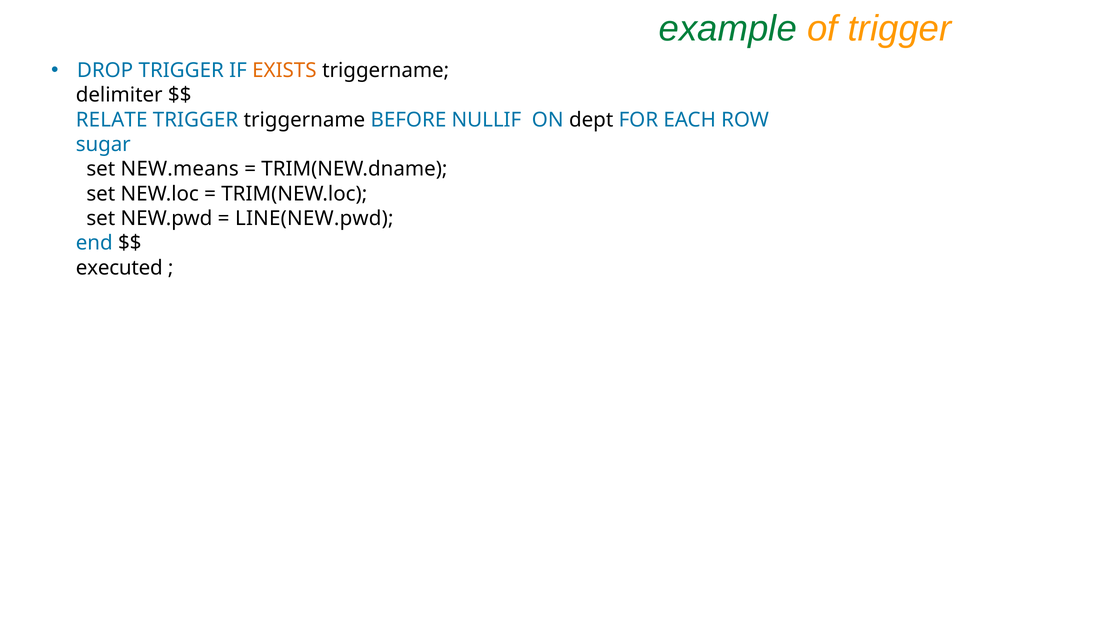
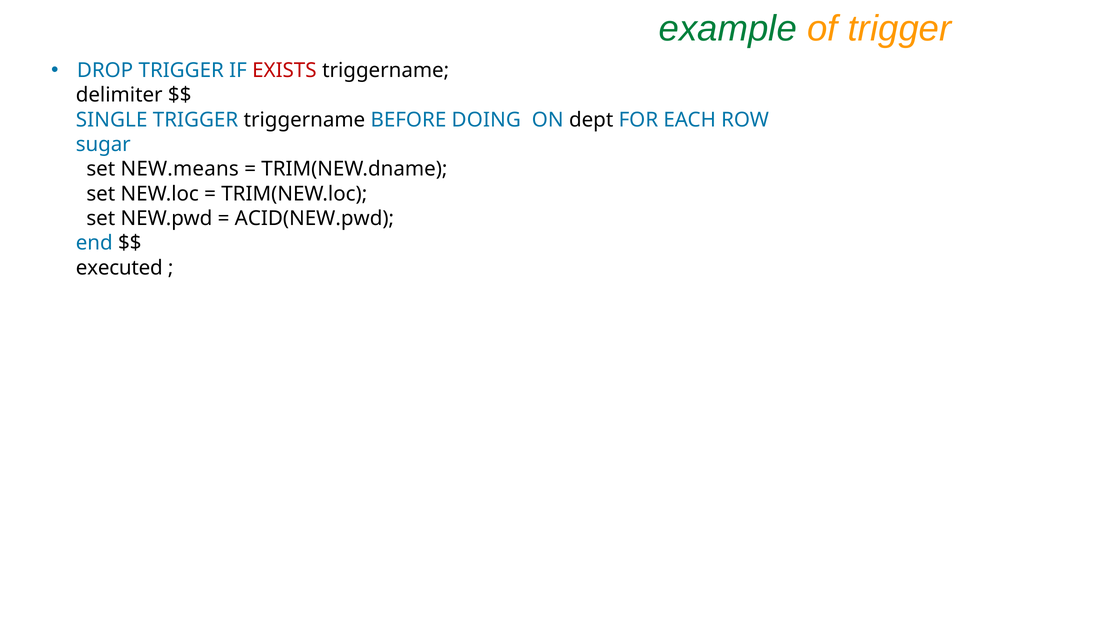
EXISTS colour: orange -> red
RELATE: RELATE -> SINGLE
NULLIF: NULLIF -> DOING
LINE(NEW.pwd: LINE(NEW.pwd -> ACID(NEW.pwd
